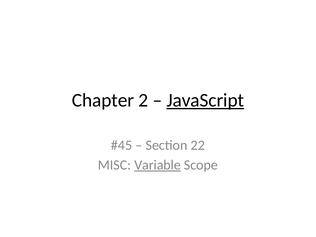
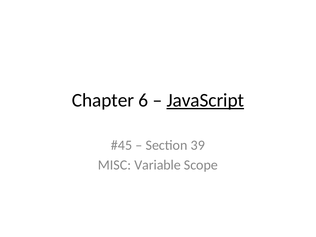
2: 2 -> 6
22: 22 -> 39
Variable underline: present -> none
